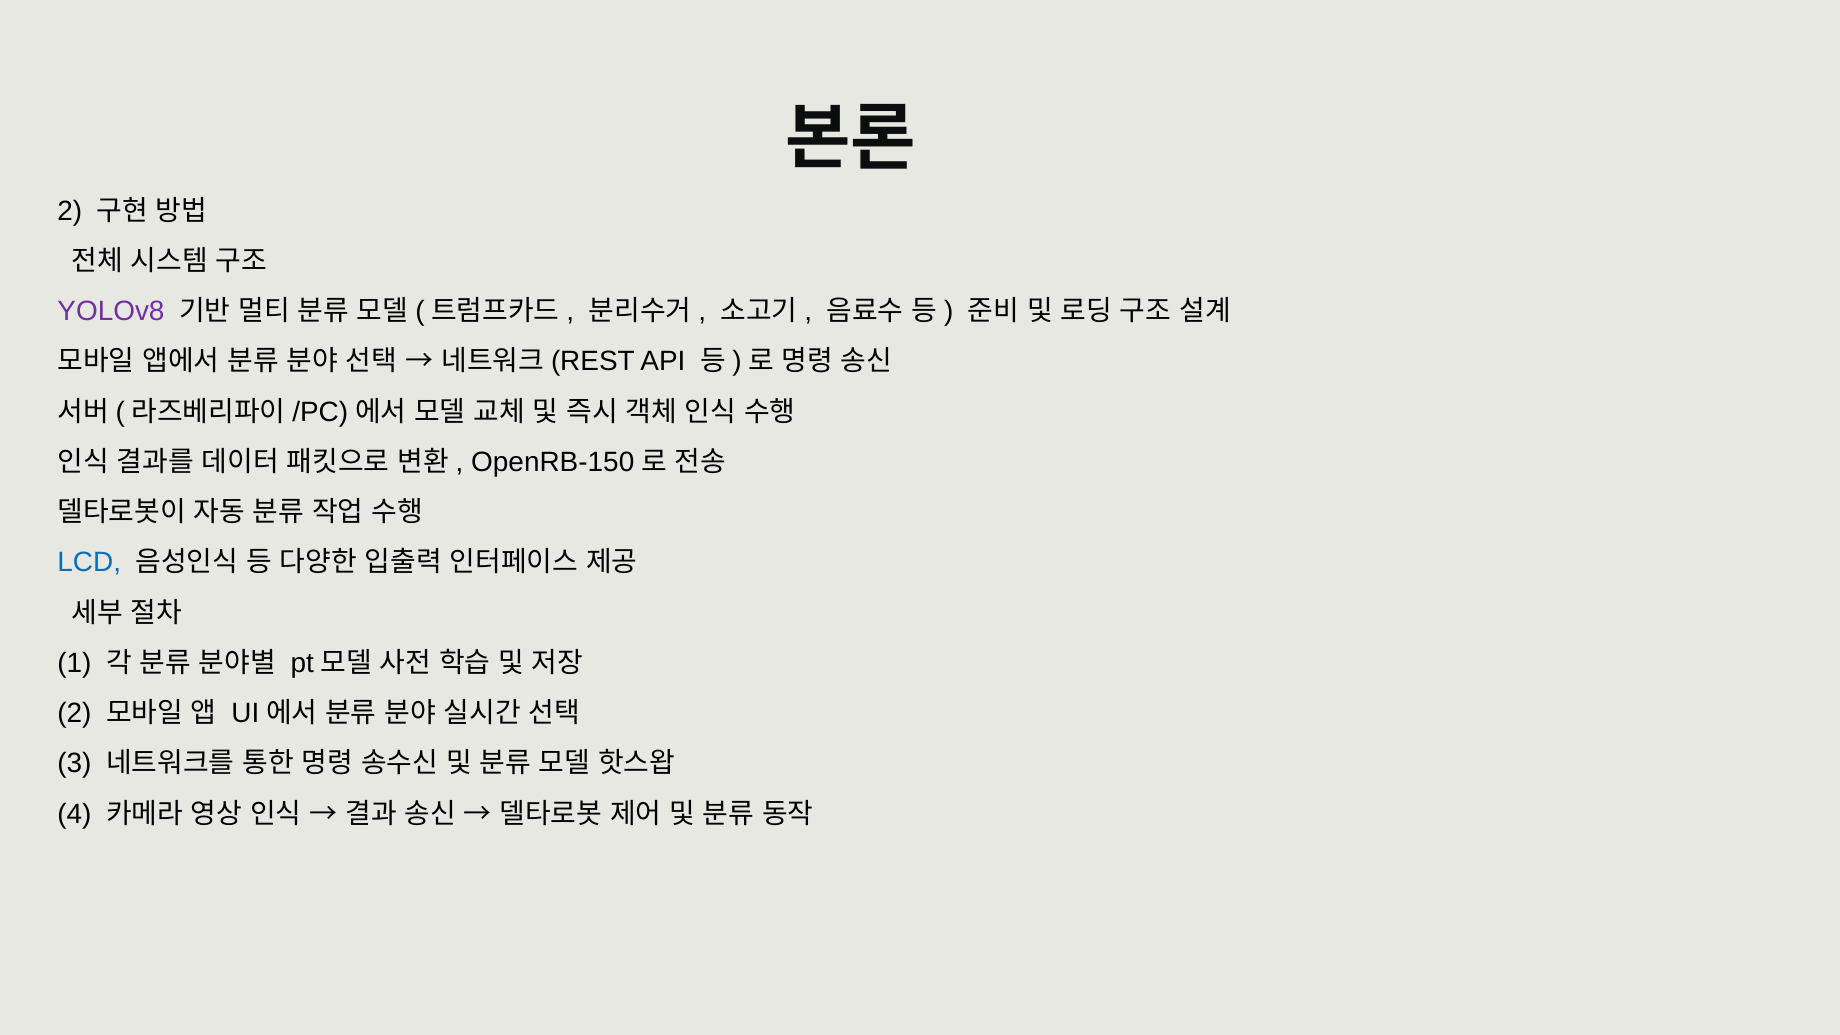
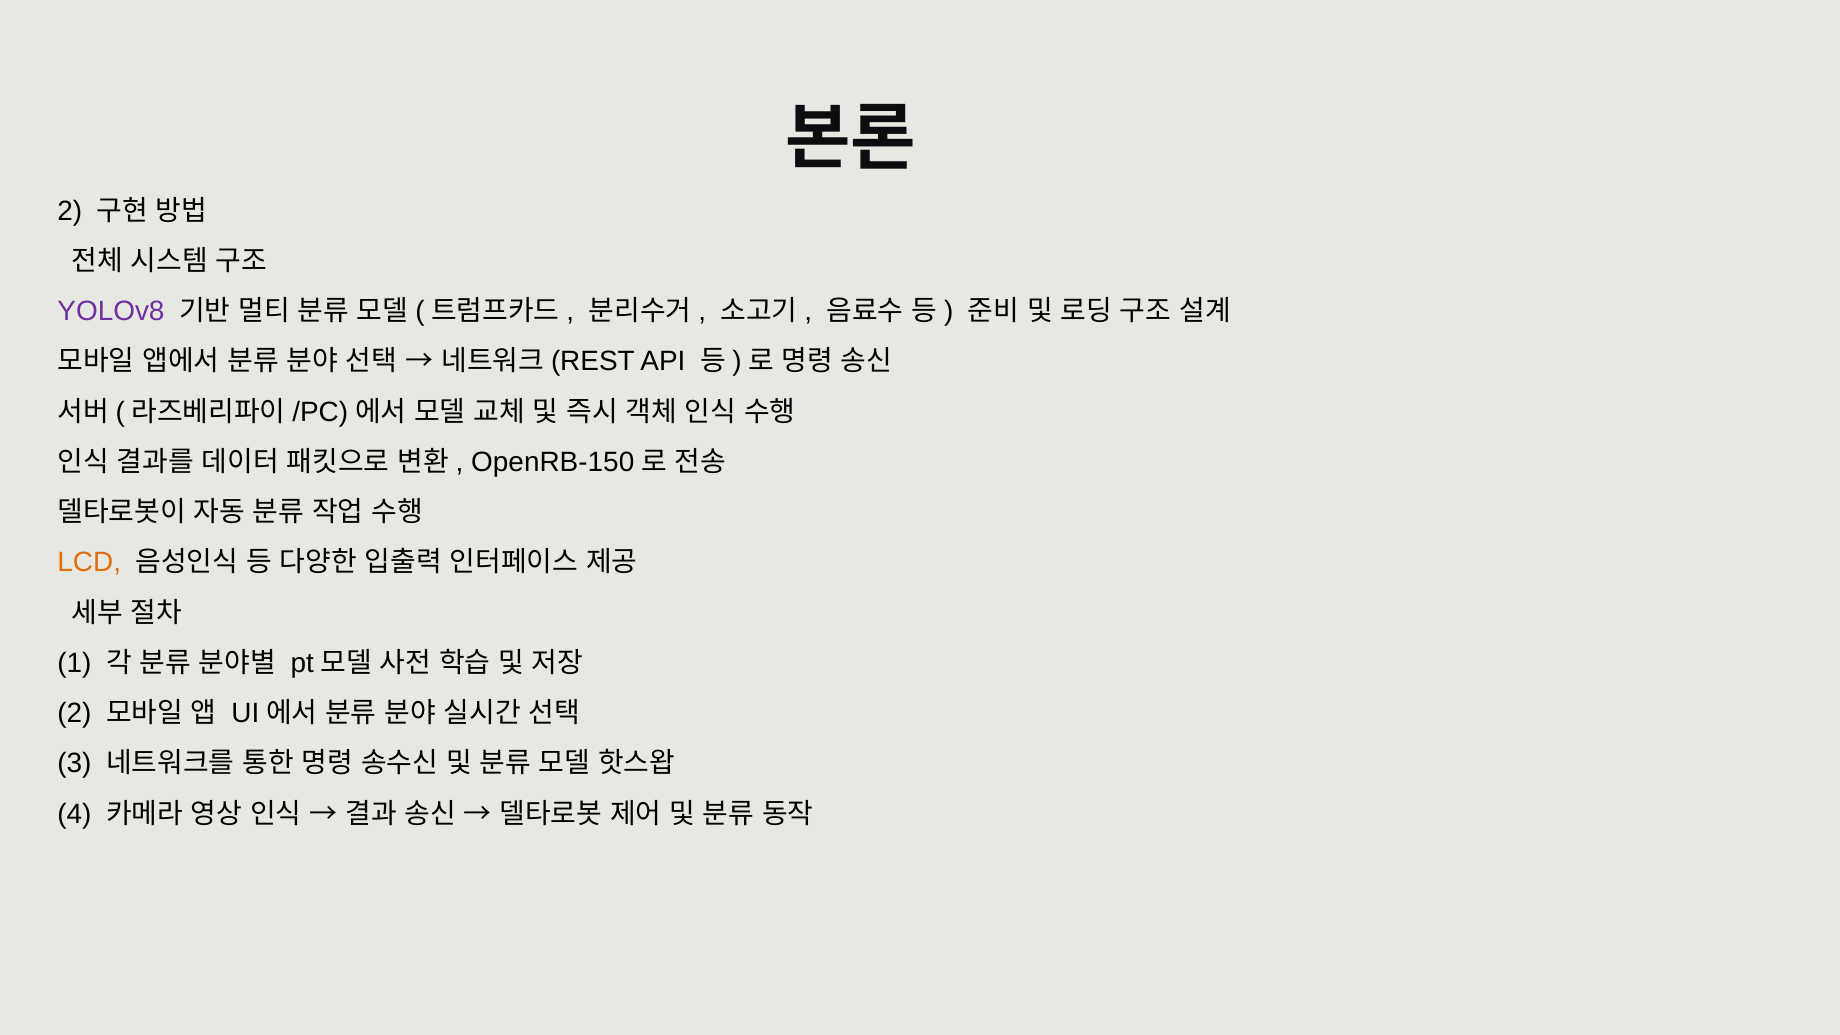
LCD colour: blue -> orange
